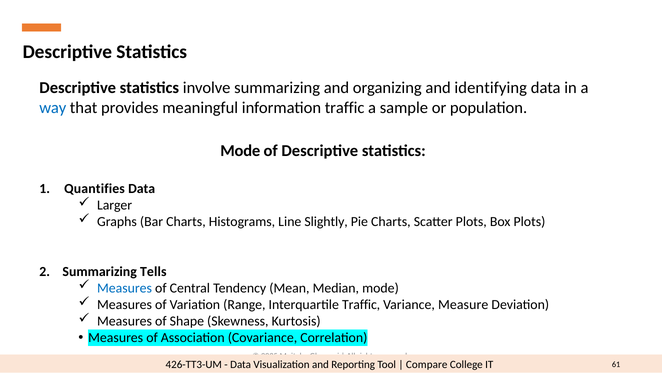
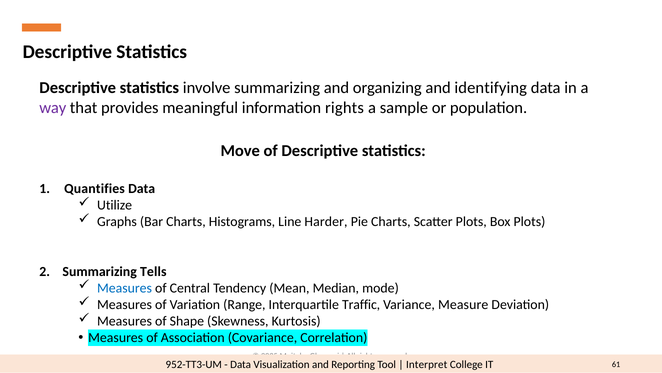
way colour: blue -> purple
information traffic: traffic -> rights
Mode at (240, 150): Mode -> Move
Larger: Larger -> Utilize
Slightly: Slightly -> Harder
426-TT3-UM: 426-TT3-UM -> 952-TT3-UM
Compare: Compare -> Interpret
